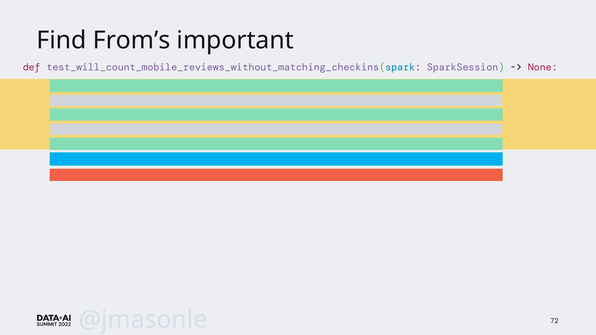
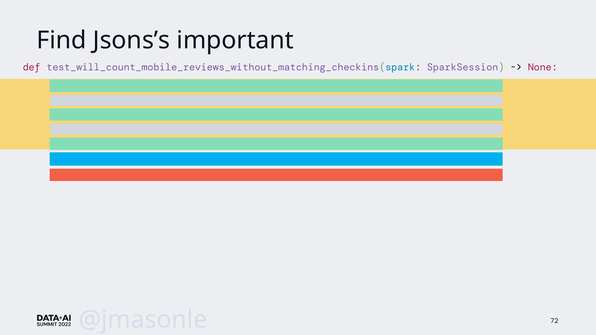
From’s: From’s -> Jsons’s
